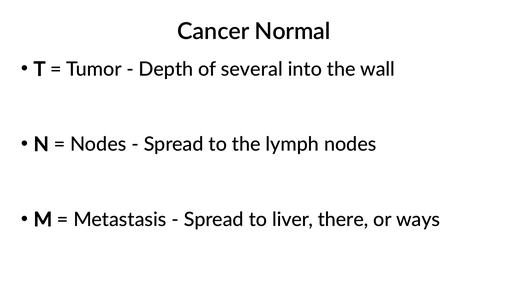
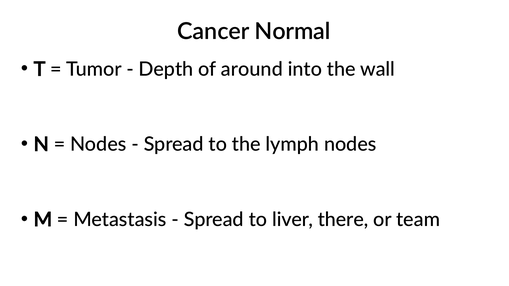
several: several -> around
ways: ways -> team
